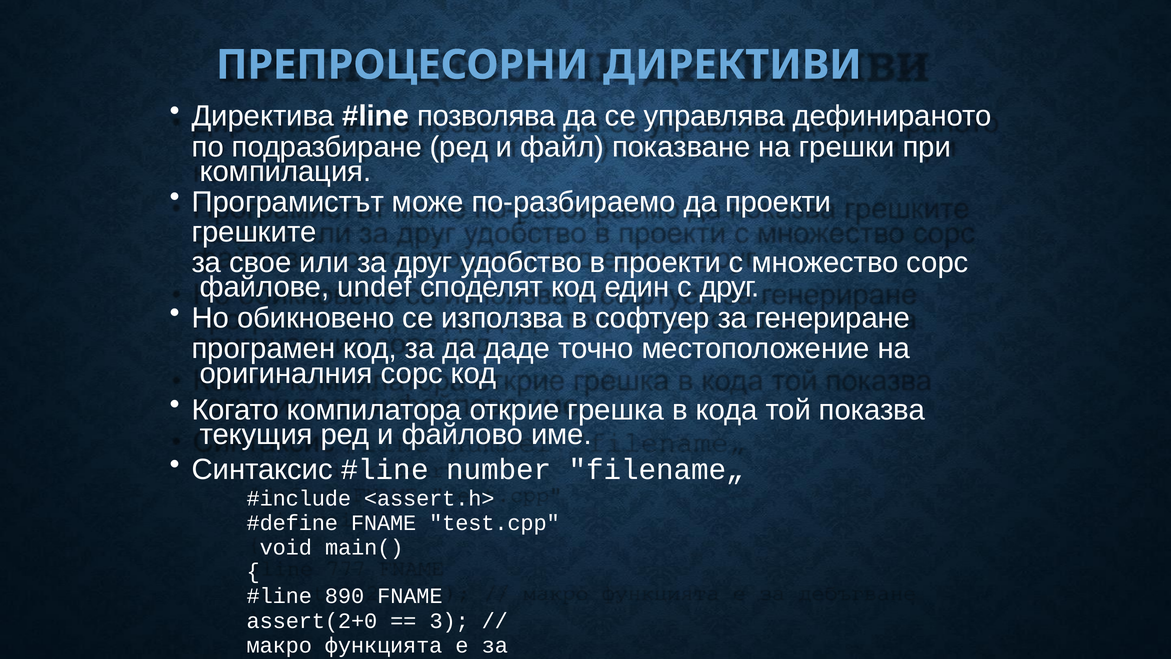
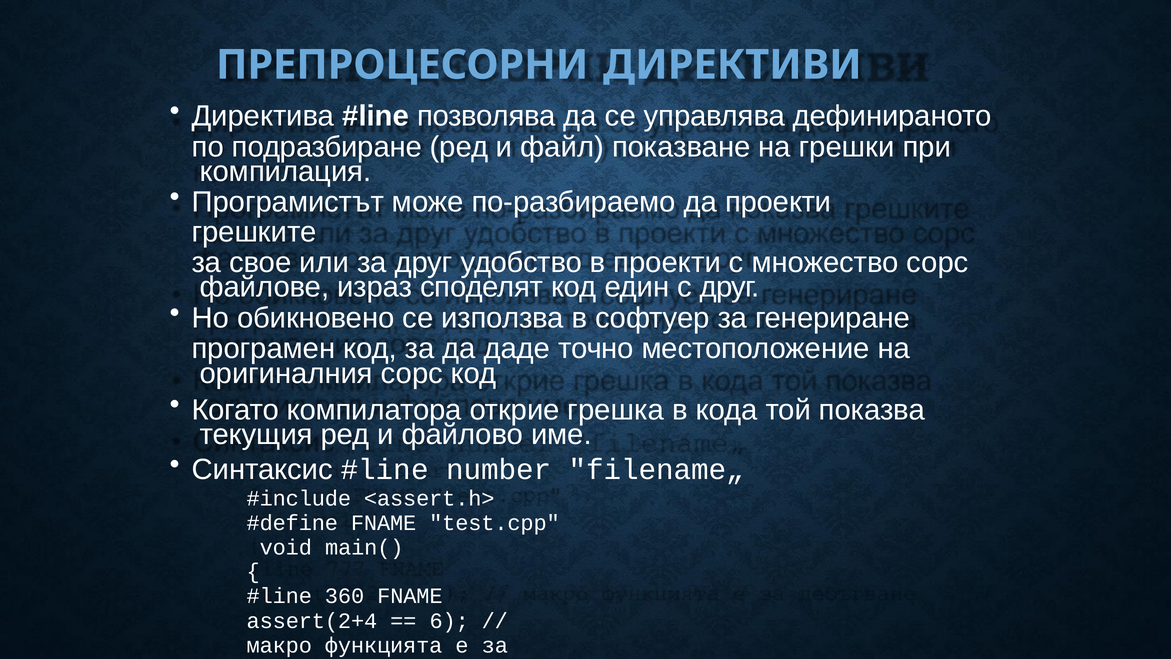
undef: undef -> израз
890: 890 -> 360
assert(2+0: assert(2+0 -> assert(2+4
3: 3 -> 6
